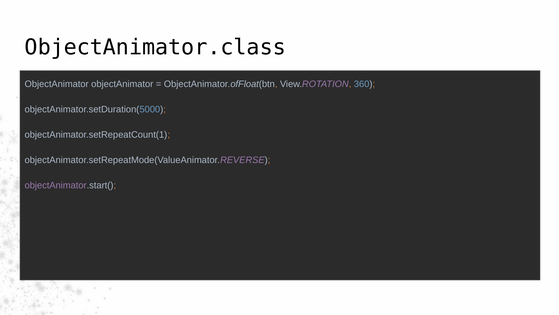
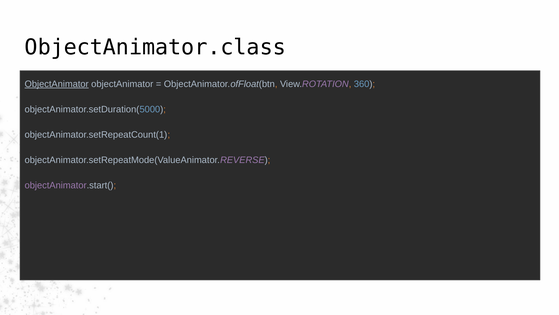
ObjectAnimator at (57, 84) underline: none -> present
